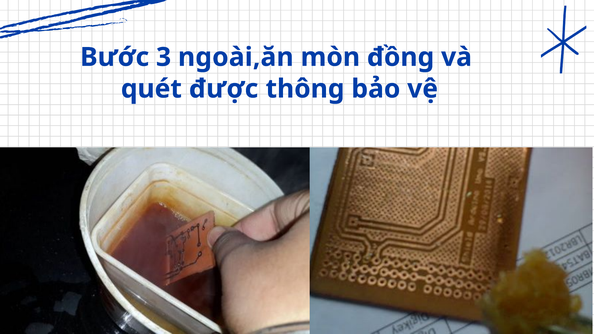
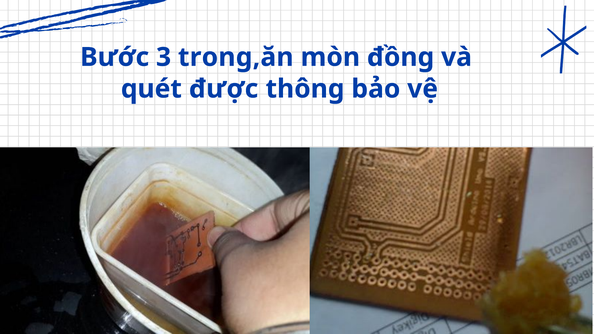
ngoài,ăn: ngoài,ăn -> trong,ăn
